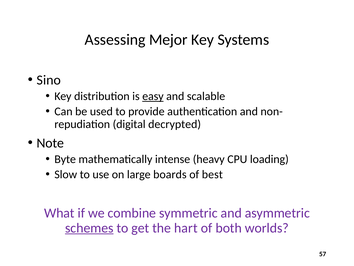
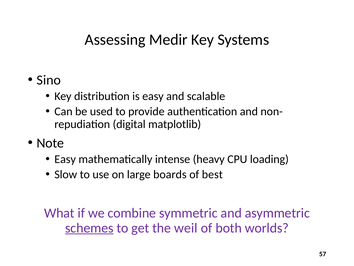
Mejor: Mejor -> Medir
easy at (153, 96) underline: present -> none
decrypted: decrypted -> matplotlib
Byte at (65, 159): Byte -> Easy
hart: hart -> weil
